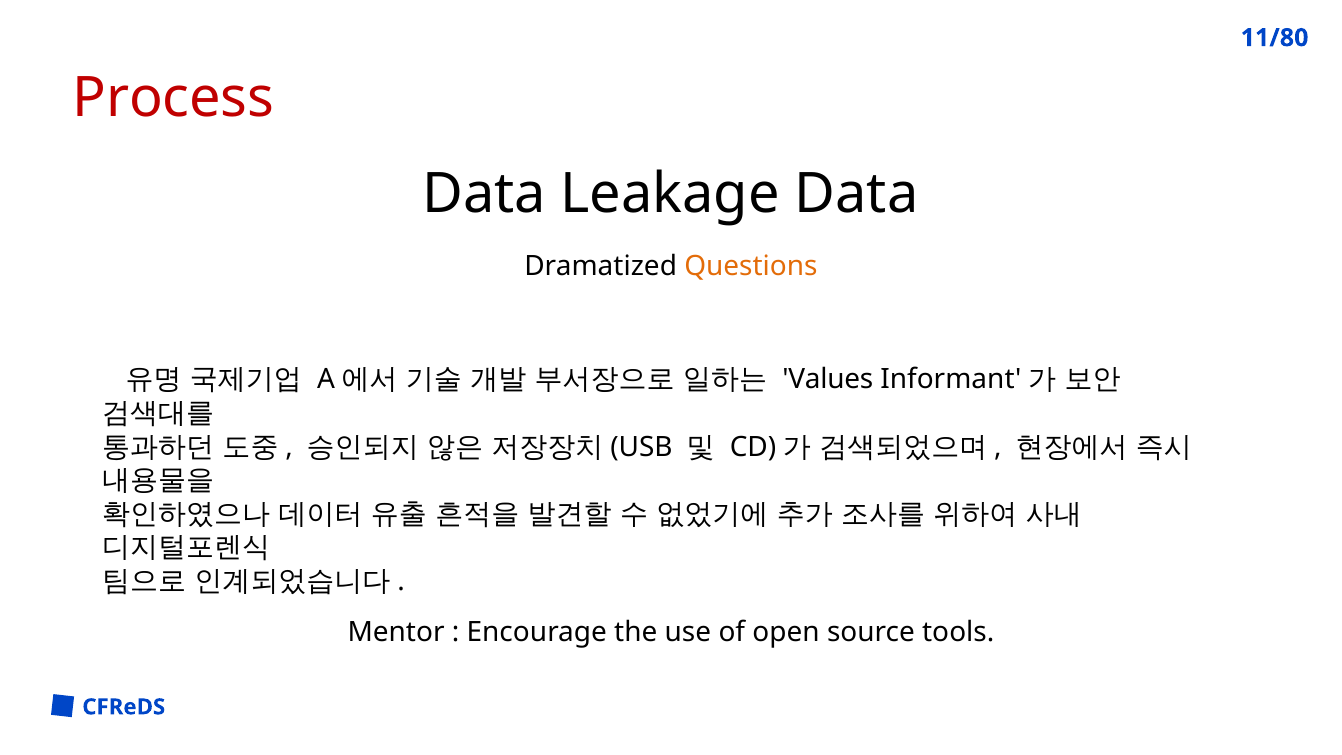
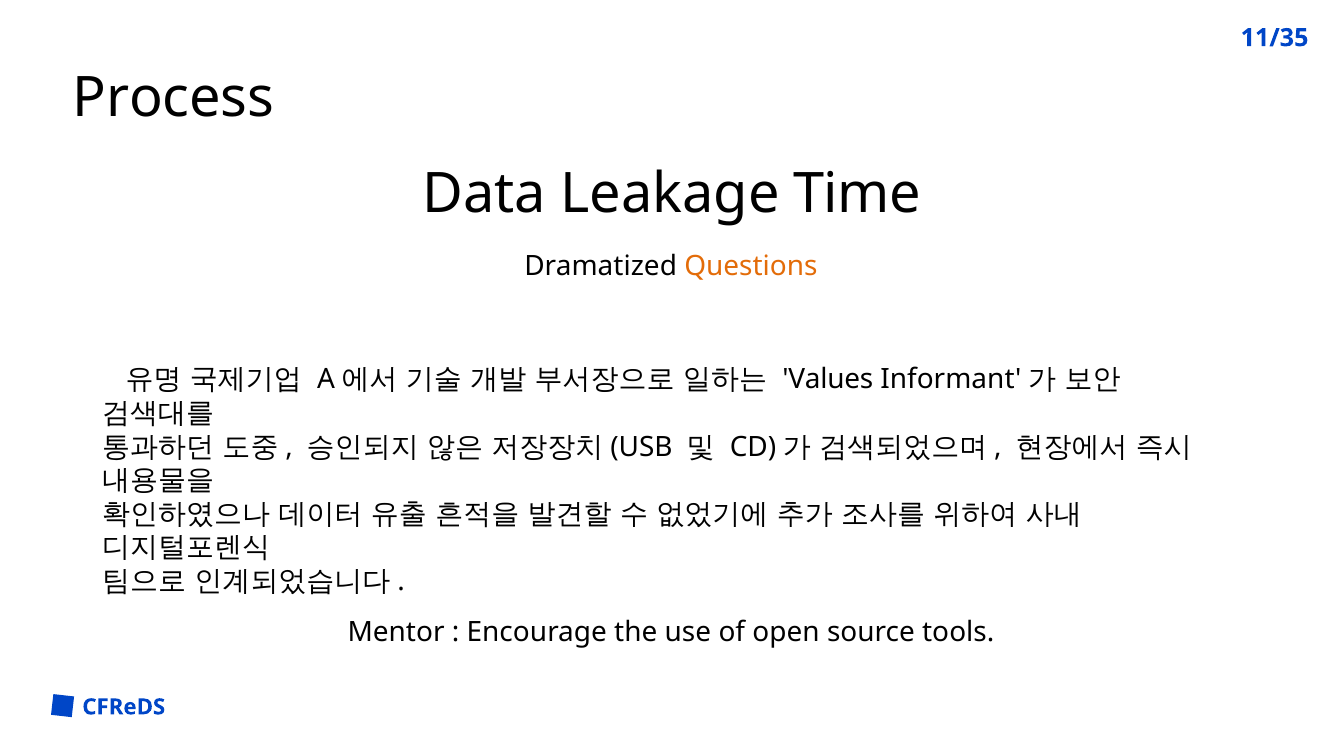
11/80: 11/80 -> 11/35
Process colour: red -> black
Leakage Data: Data -> Time
